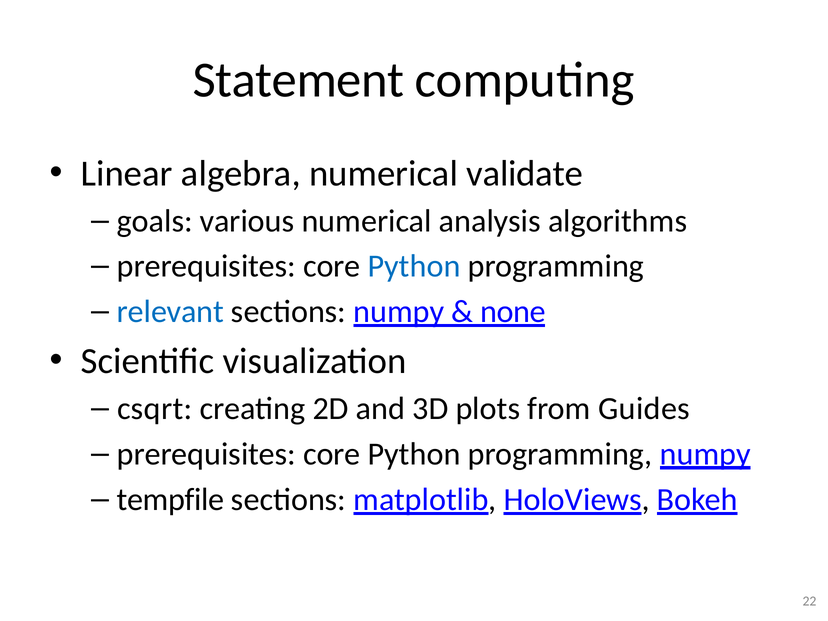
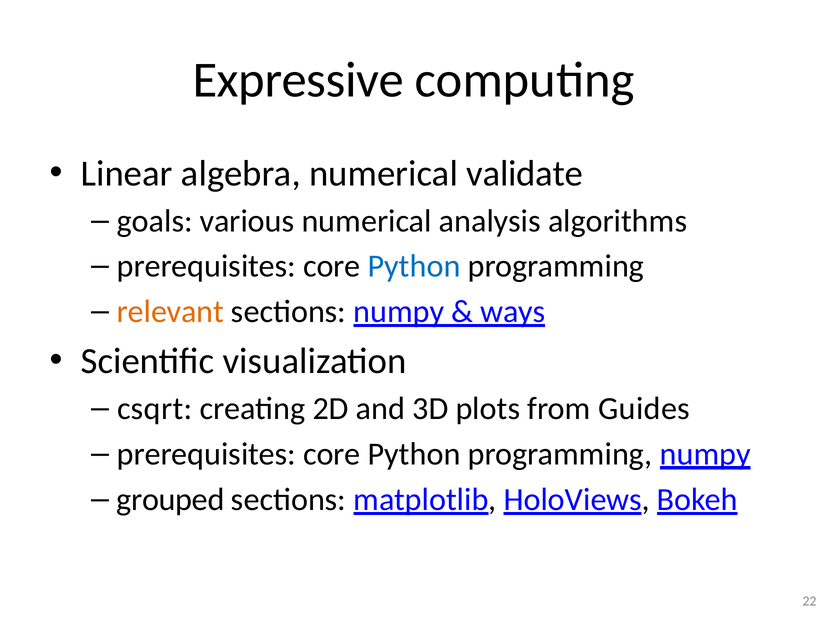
Statement: Statement -> Expressive
relevant colour: blue -> orange
none: none -> ways
tempfile: tempfile -> grouped
